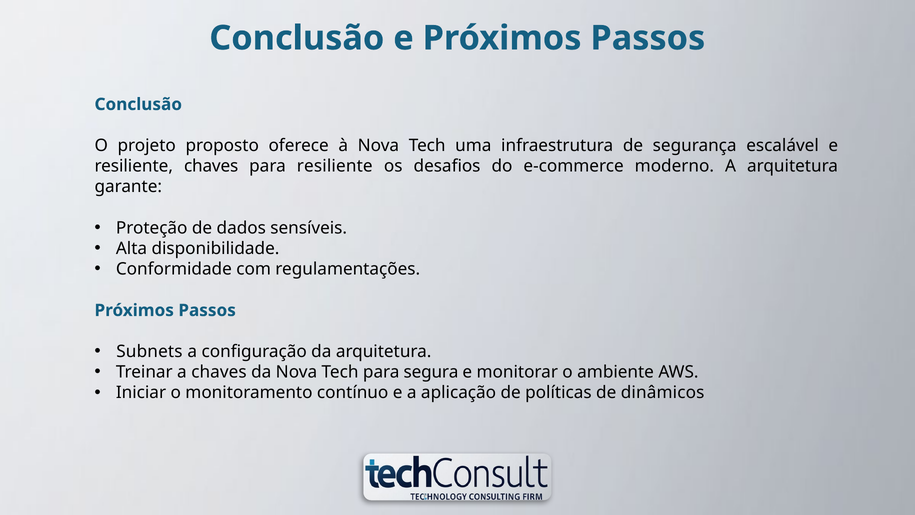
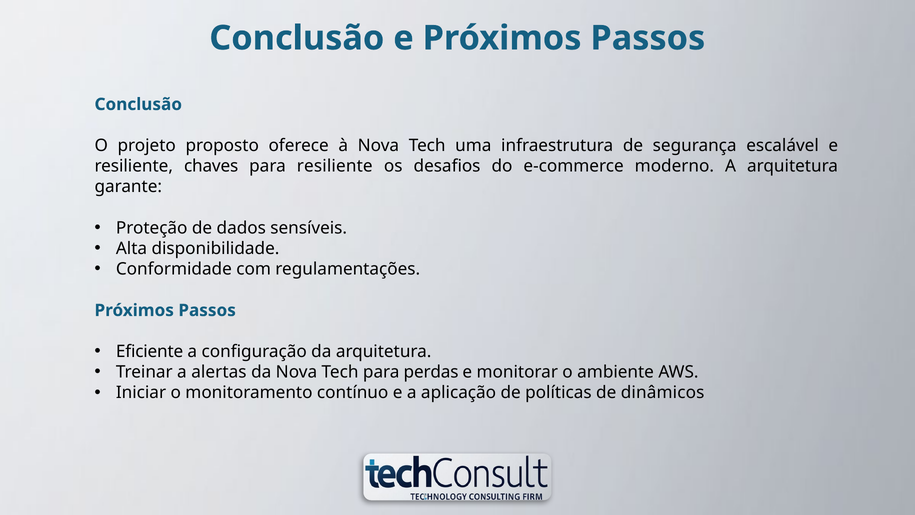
Subnets: Subnets -> Eficiente
a chaves: chaves -> alertas
segura: segura -> perdas
